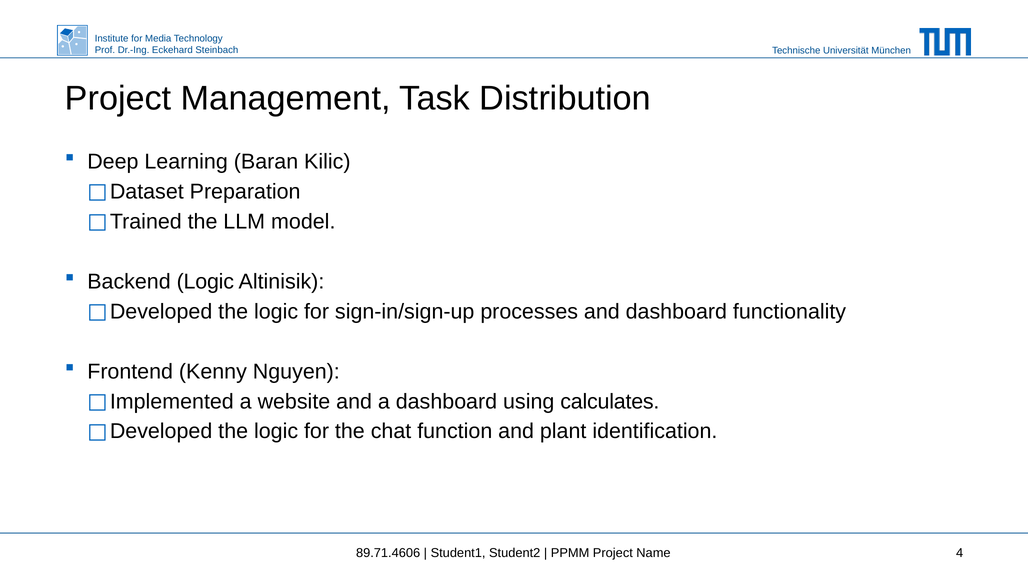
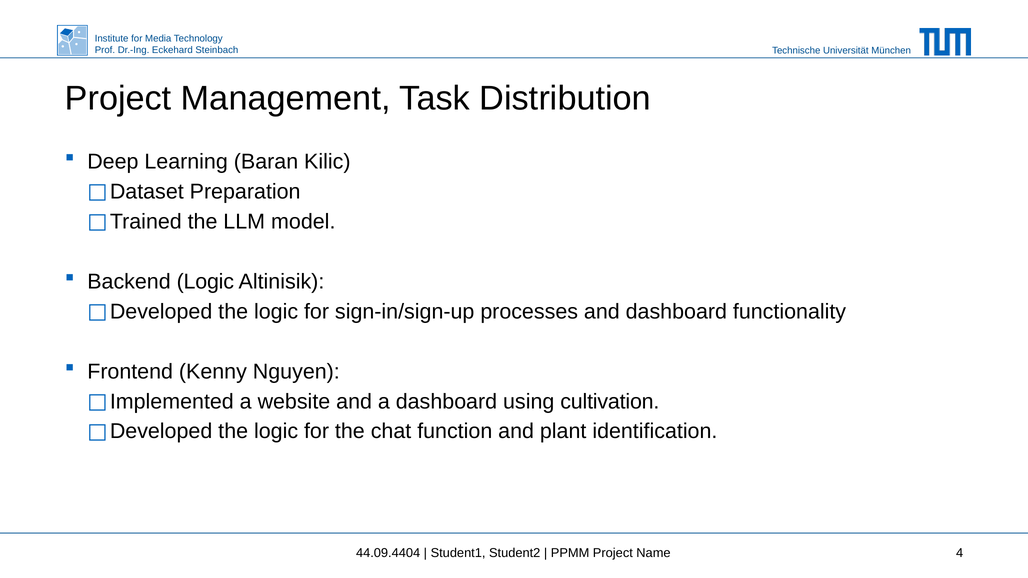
calculates: calculates -> cultivation
89.71.4606: 89.71.4606 -> 44.09.4404
